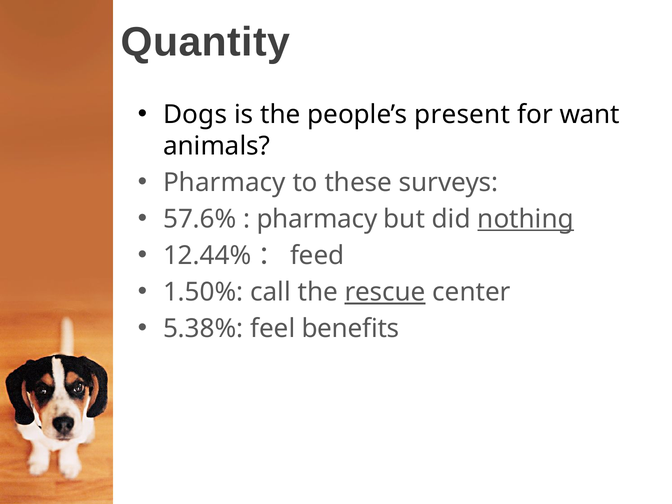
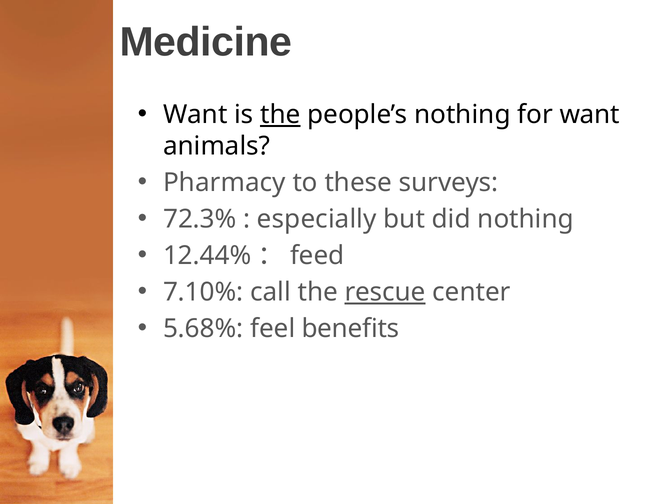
Quantity: Quantity -> Medicine
Dogs at (195, 115): Dogs -> Want
the at (280, 115) underline: none -> present
people’s present: present -> nothing
57.6%: 57.6% -> 72.3%
pharmacy at (317, 219): pharmacy -> especially
nothing at (526, 219) underline: present -> none
1.50%: 1.50% -> 7.10%
5.38%: 5.38% -> 5.68%
